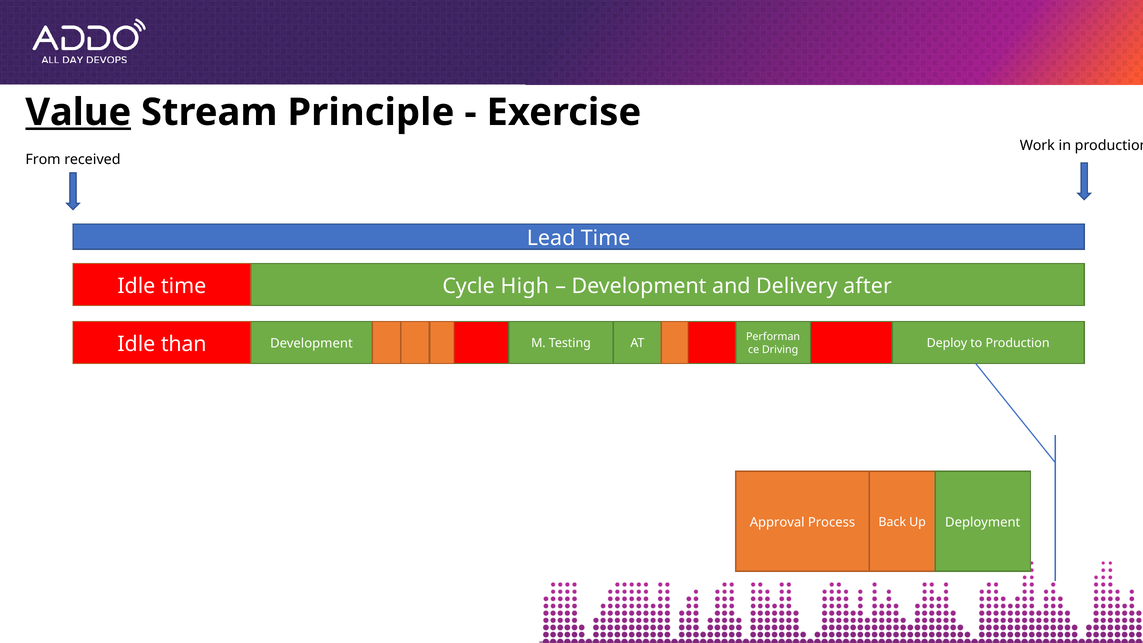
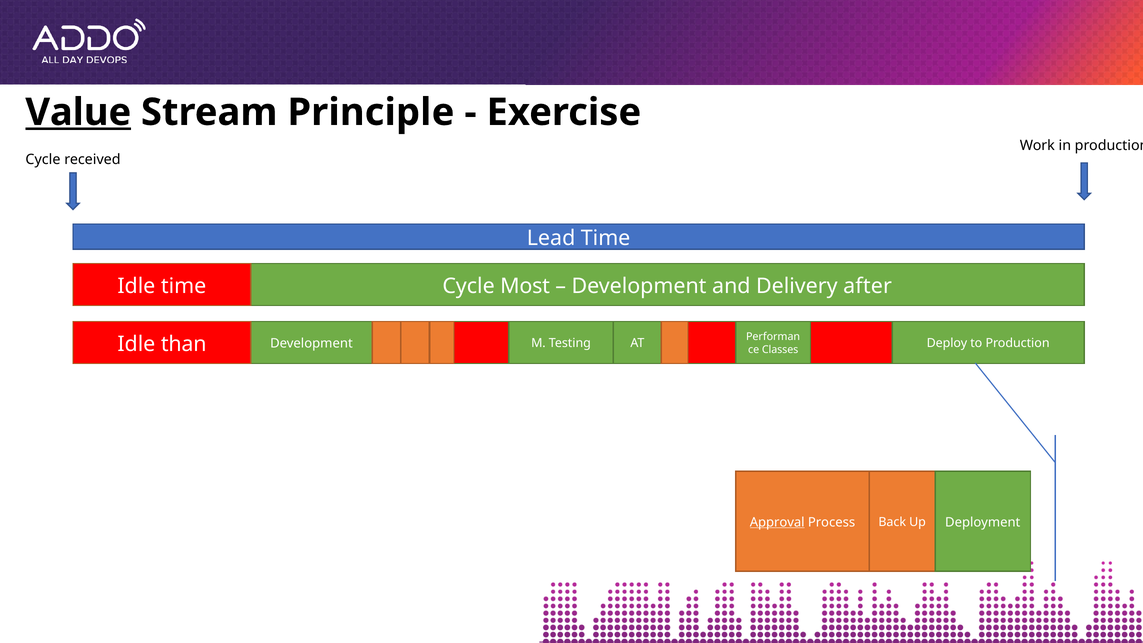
From at (43, 159): From -> Cycle
High: High -> Most
Driving: Driving -> Classes
Approval underline: none -> present
